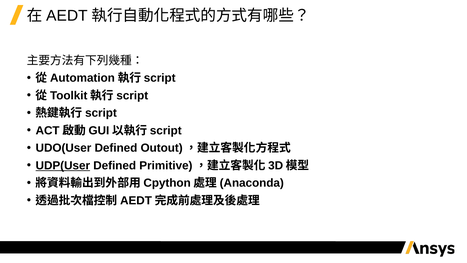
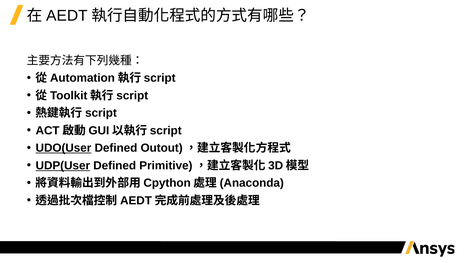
UDO(User underline: none -> present
